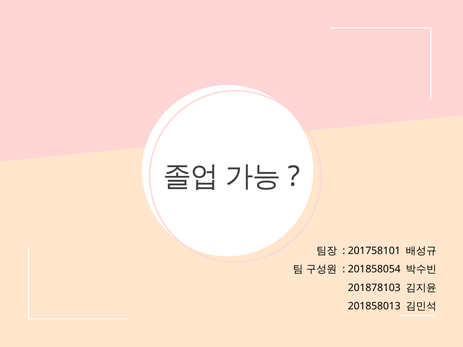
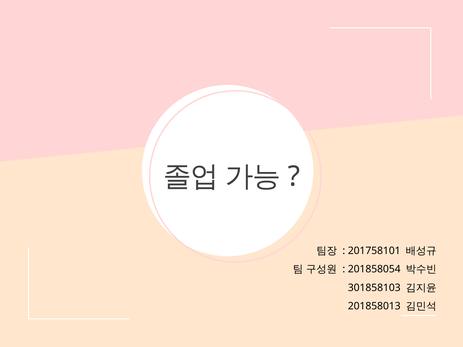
201878103: 201878103 -> 301858103
